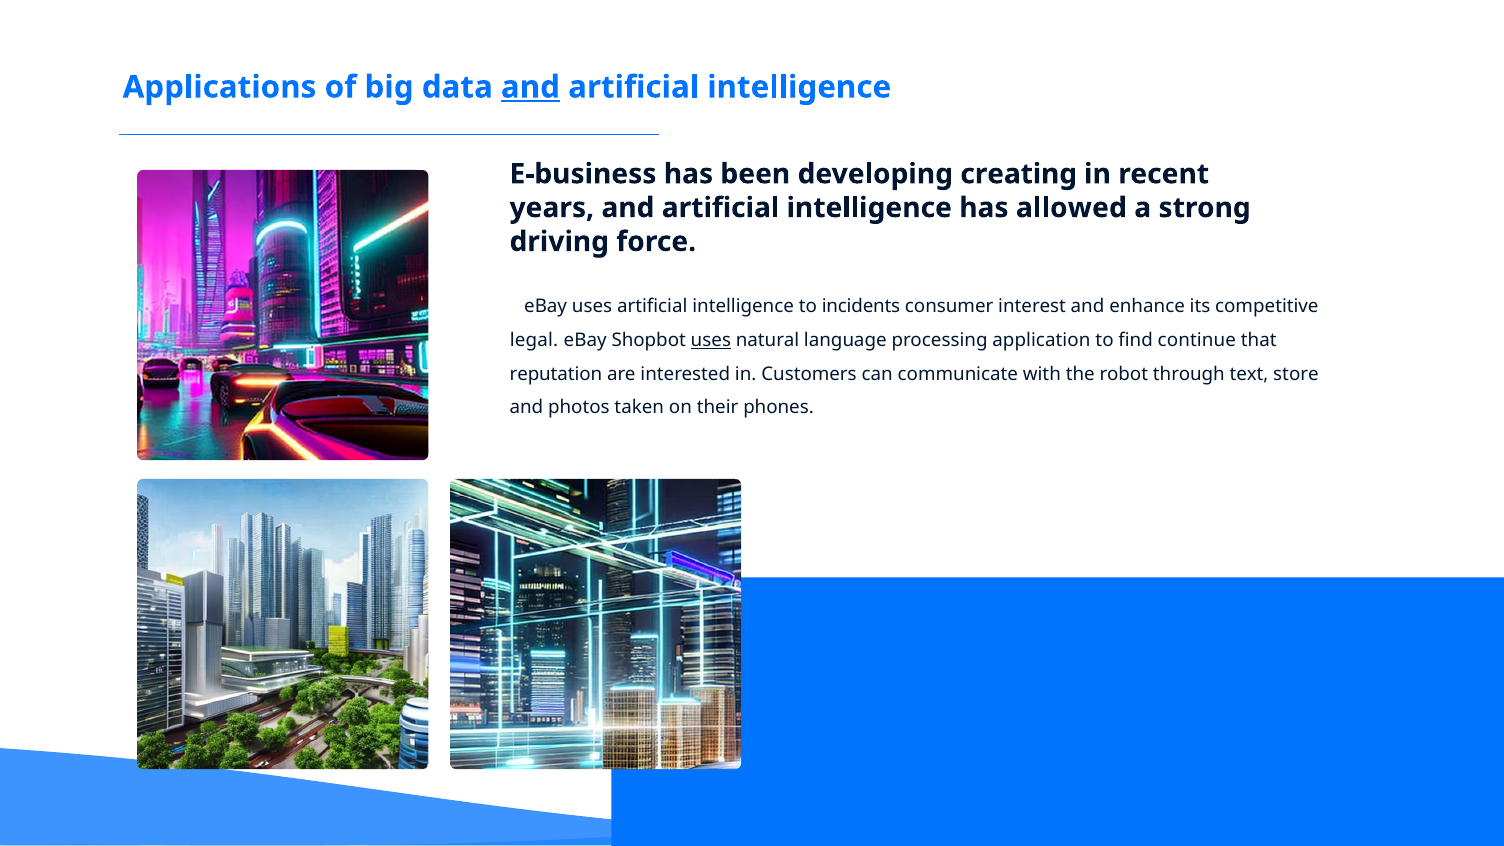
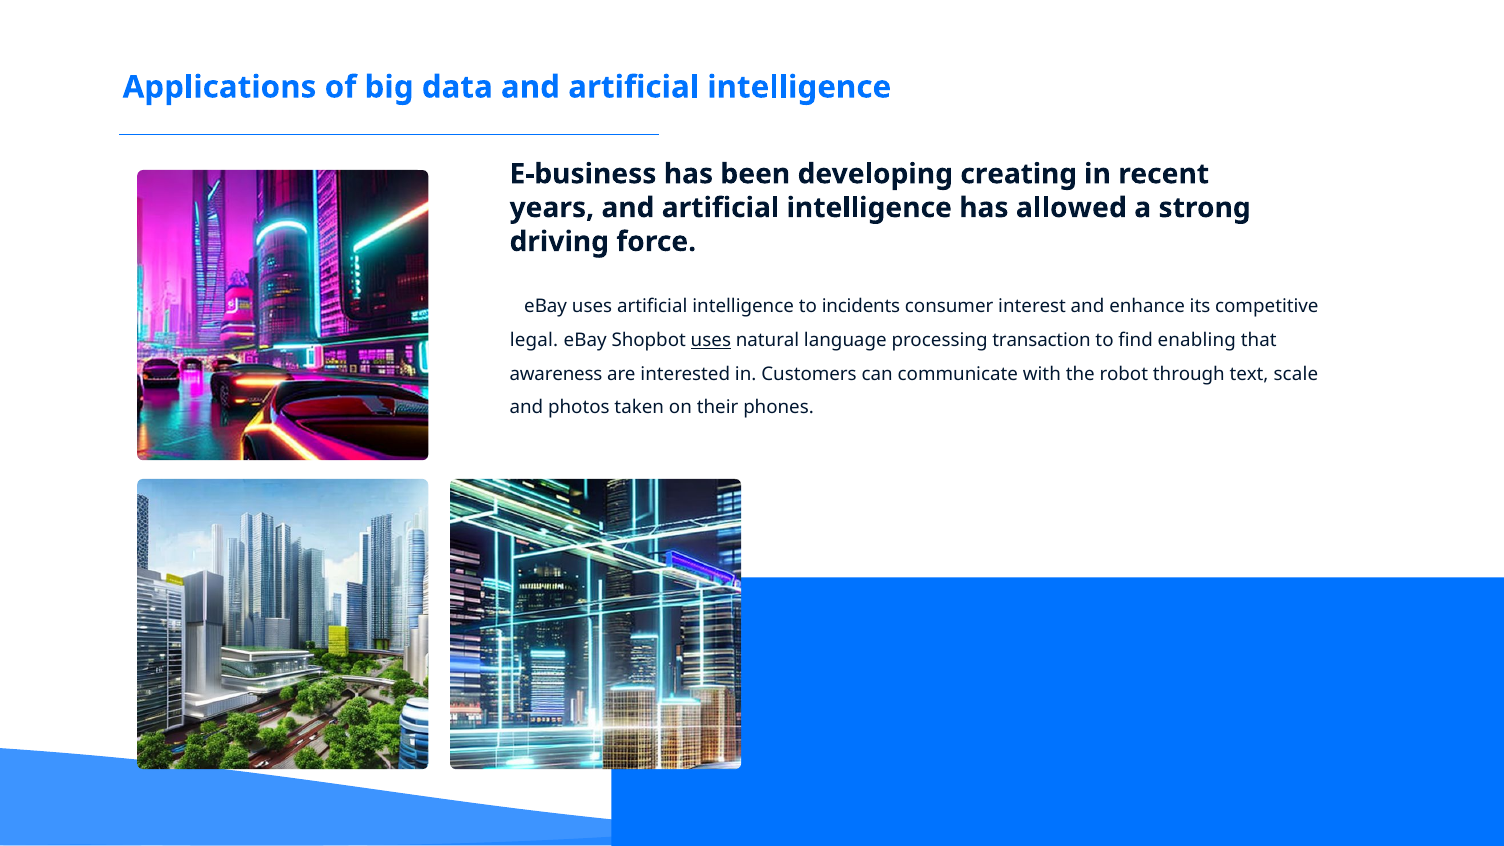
and at (530, 87) underline: present -> none
application: application -> transaction
continue: continue -> enabling
reputation: reputation -> awareness
store: store -> scale
